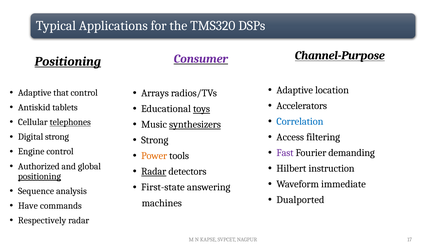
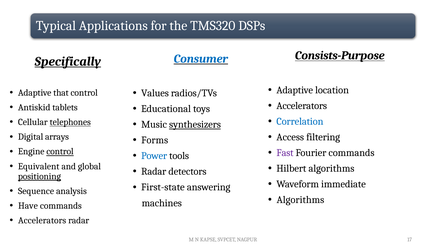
Channel-Purpose: Channel-Purpose -> Consists-Purpose
Consumer colour: purple -> blue
Positioning at (68, 61): Positioning -> Specifically
Arrays: Arrays -> Values
toys underline: present -> none
Digital strong: strong -> arrays
Strong at (155, 140): Strong -> Forms
control at (60, 152) underline: none -> present
Fourier demanding: demanding -> commands
Power colour: orange -> blue
Authorized: Authorized -> Equivalent
Hilbert instruction: instruction -> algorithms
Radar at (154, 171) underline: present -> none
Dualported at (300, 200): Dualported -> Algorithms
Respectively at (42, 220): Respectively -> Accelerators
